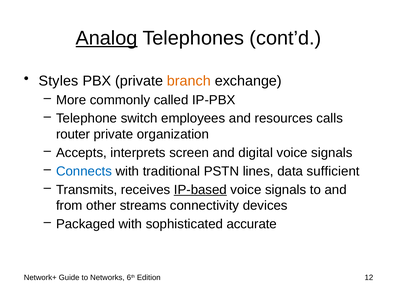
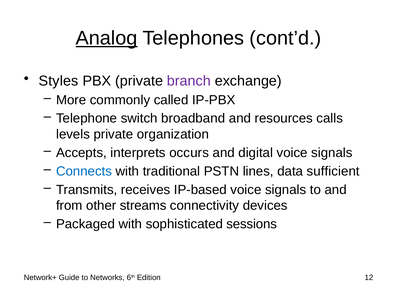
branch colour: orange -> purple
employees: employees -> broadband
router: router -> levels
screen: screen -> occurs
IP-based underline: present -> none
accurate: accurate -> sessions
